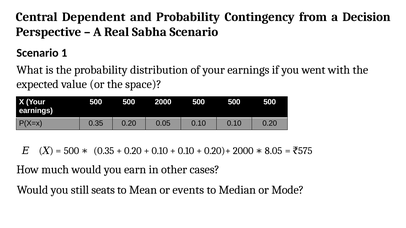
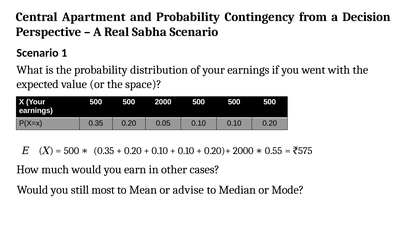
Dependent: Dependent -> Apartment
8.05: 8.05 -> 0.55
seats: seats -> most
events: events -> advise
